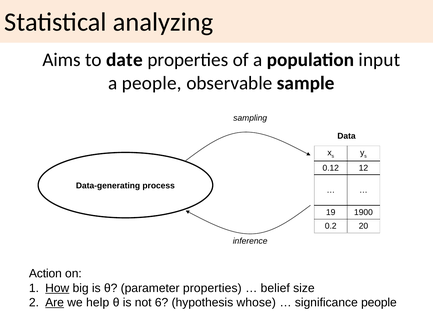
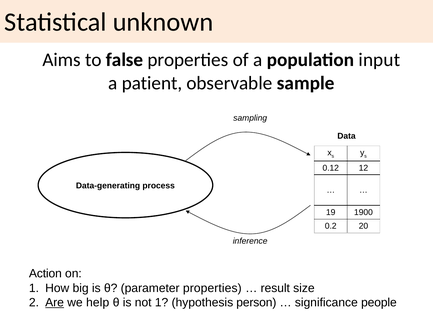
analyzing: analyzing -> unknown
date: date -> false
a people: people -> patient
How underline: present -> none
belief: belief -> result
not 6: 6 -> 1
whose: whose -> person
